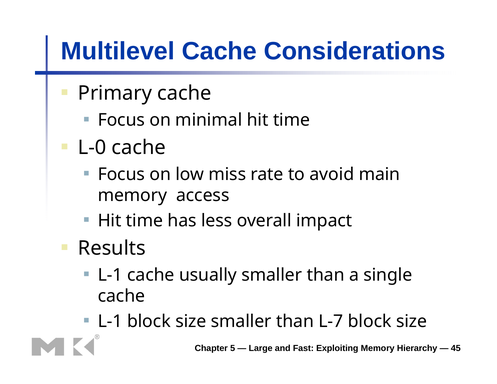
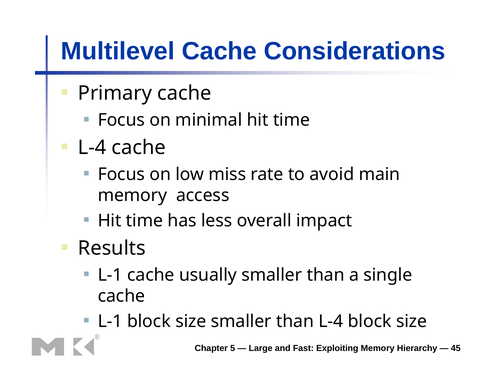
L-0 at (92, 148): L-0 -> L-4
than L-7: L-7 -> L-4
